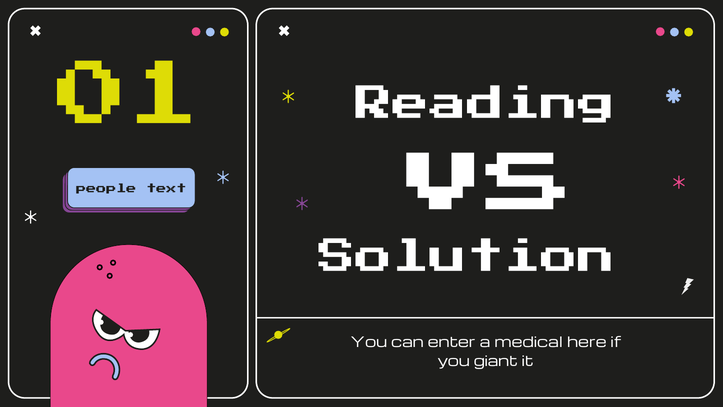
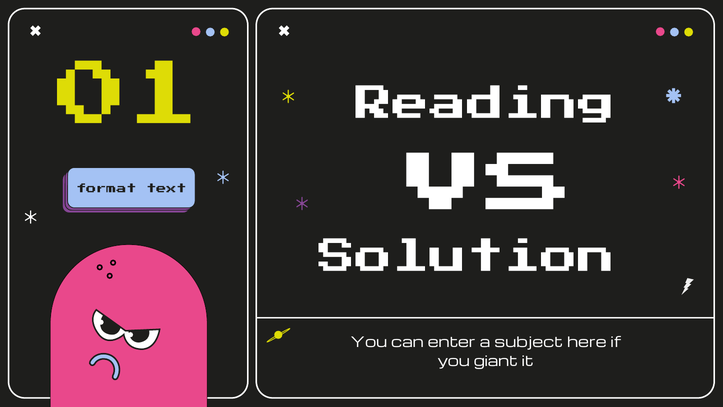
people: people -> format
medical: medical -> subject
